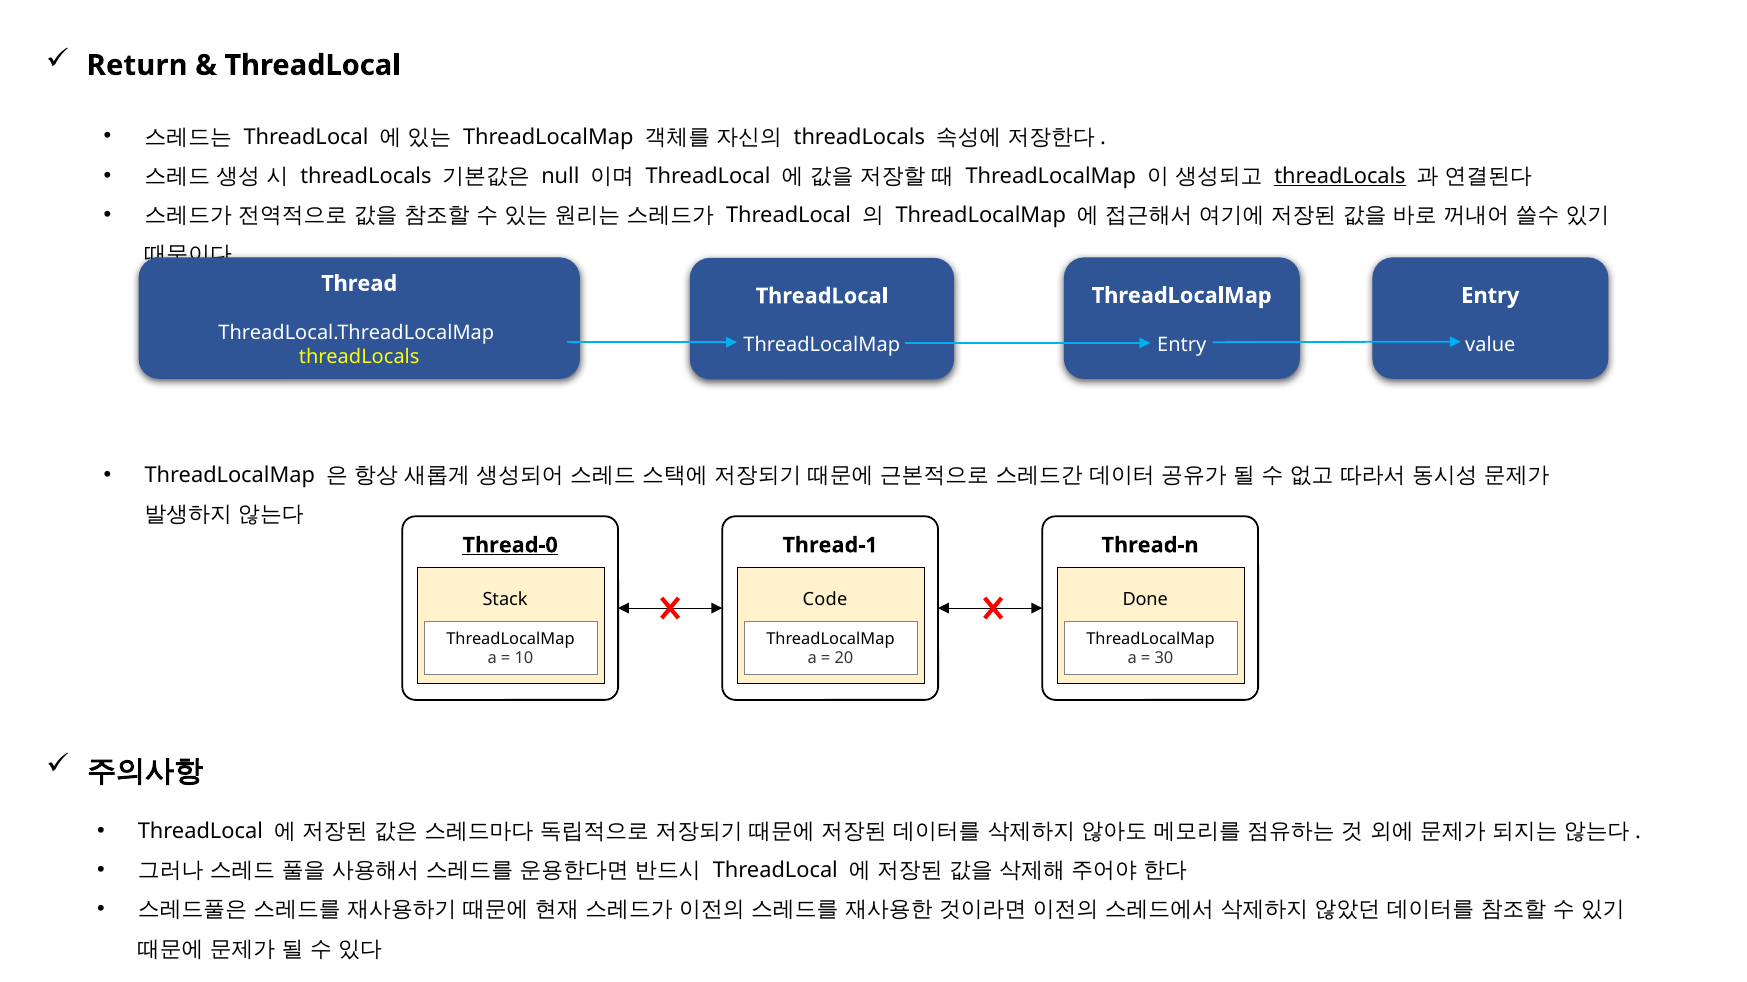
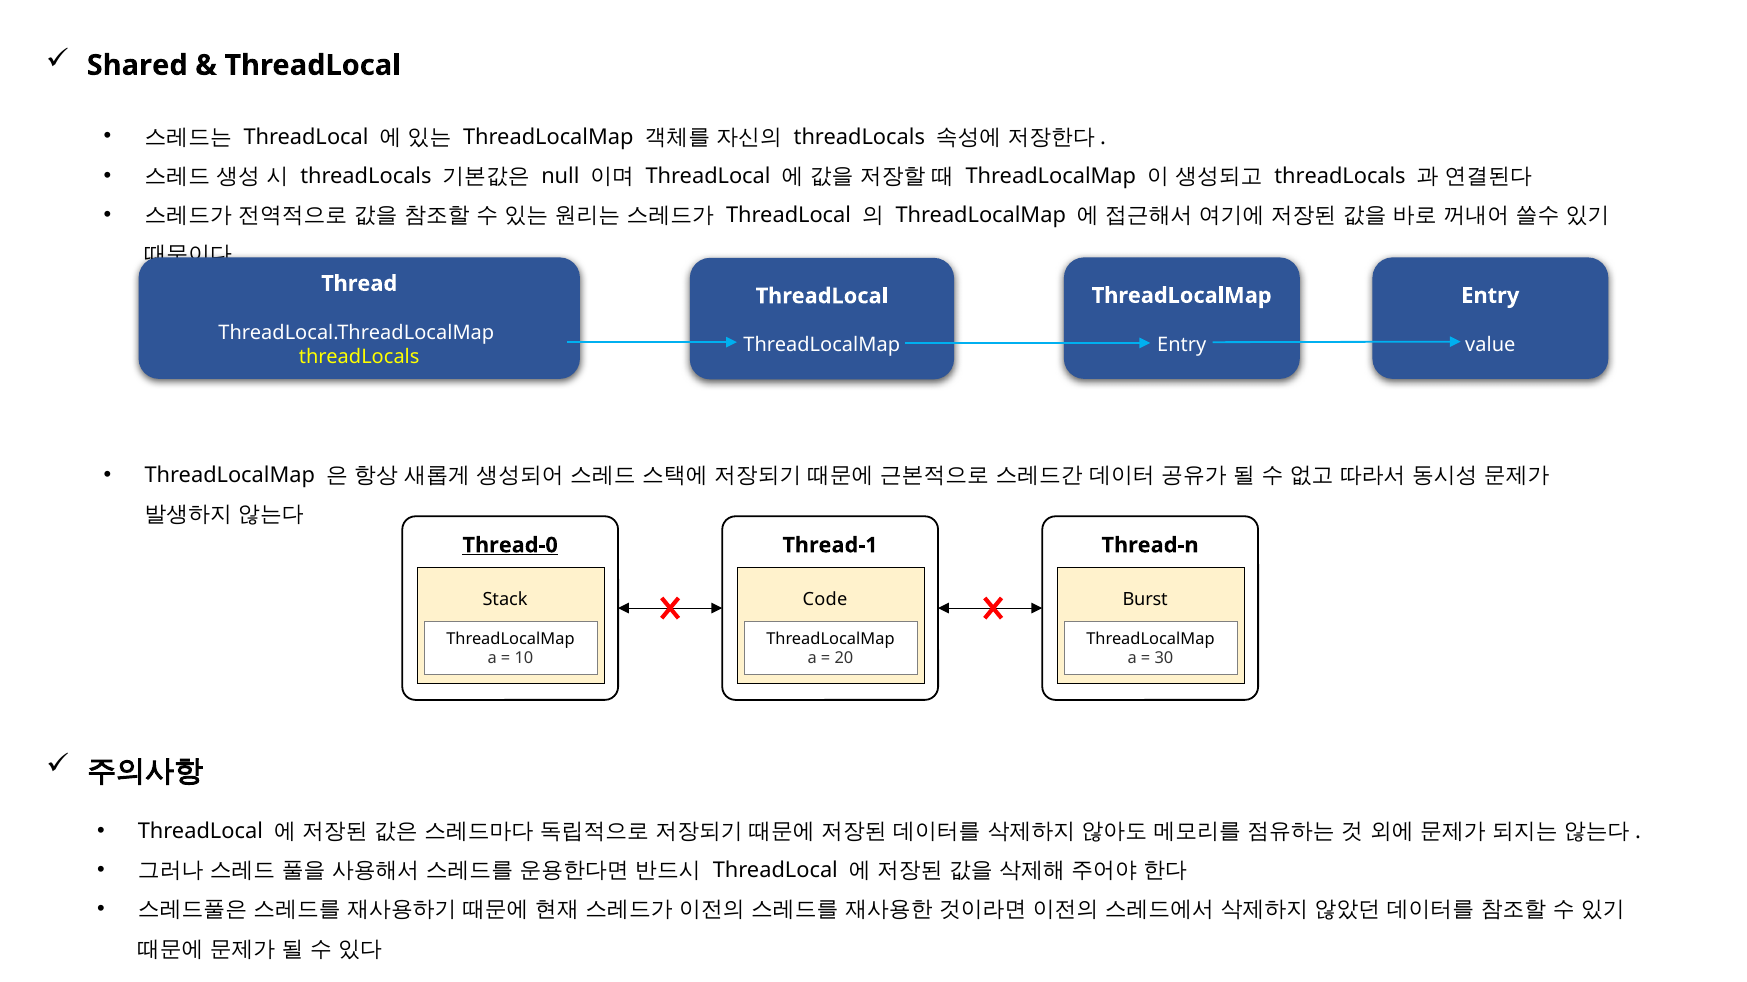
Return: Return -> Shared
threadLocals at (1340, 176) underline: present -> none
Done: Done -> Burst
